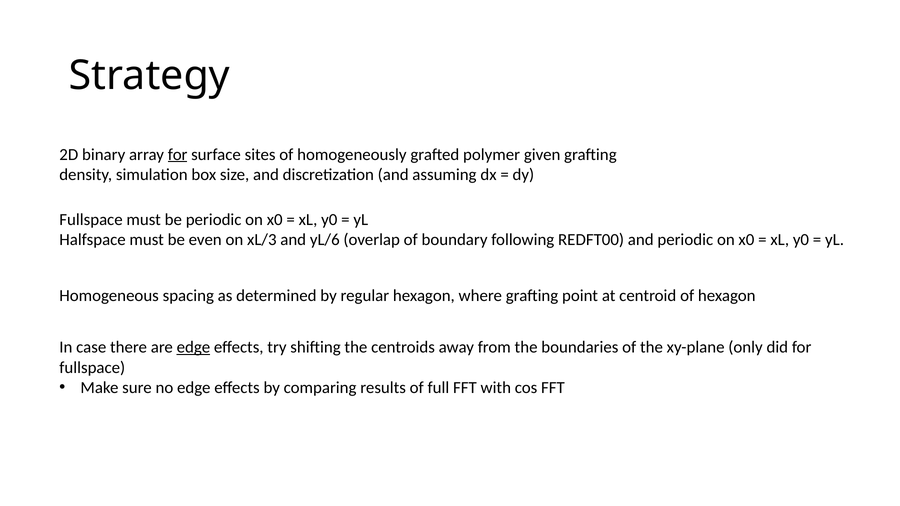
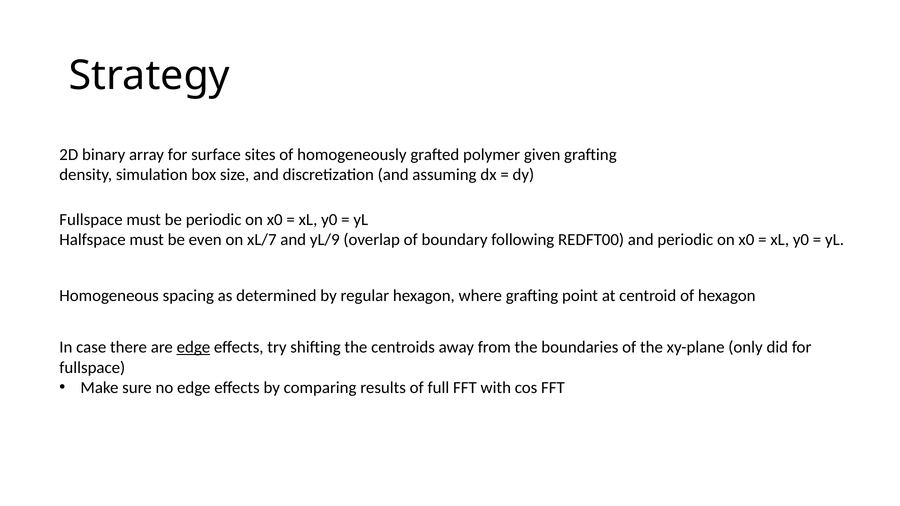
for at (178, 155) underline: present -> none
xL/3: xL/3 -> xL/7
yL/6: yL/6 -> yL/9
